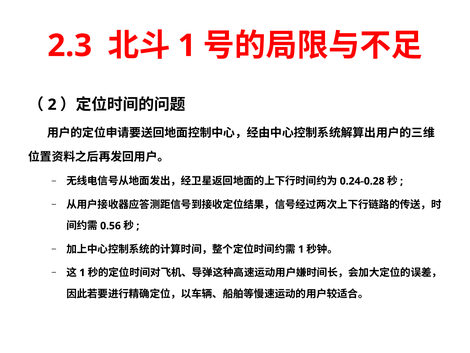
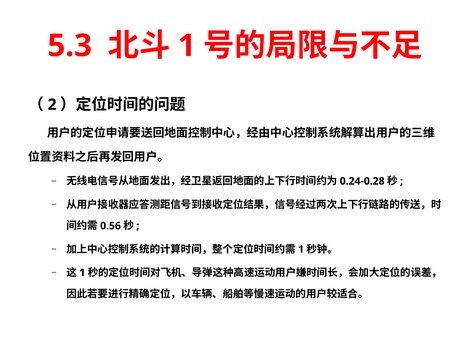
2.3: 2.3 -> 5.3
